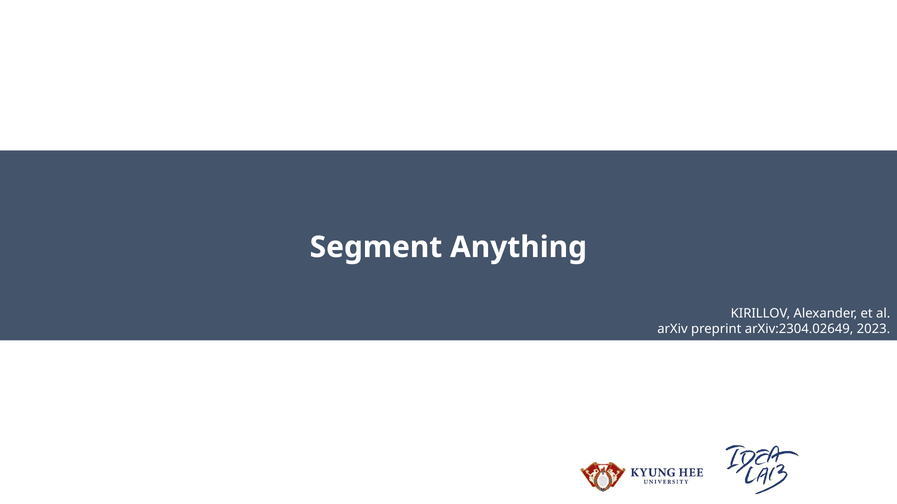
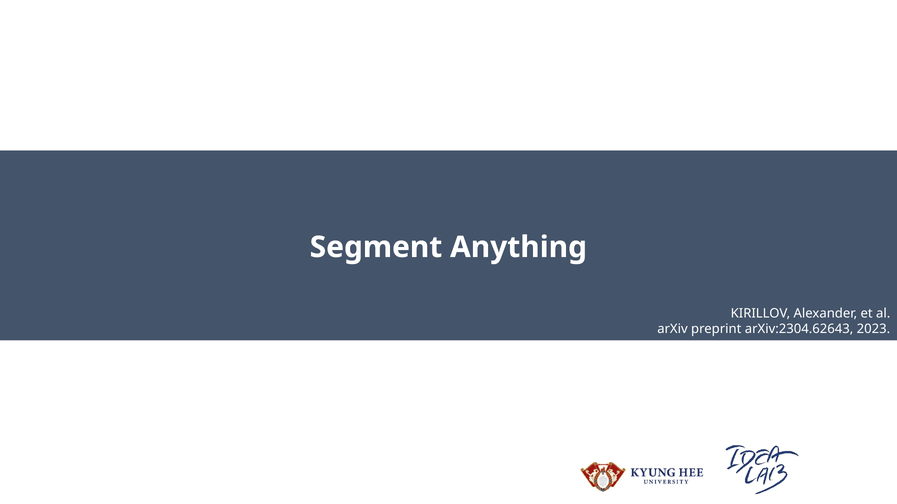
arXiv:2304.02649: arXiv:2304.02649 -> arXiv:2304.62643
